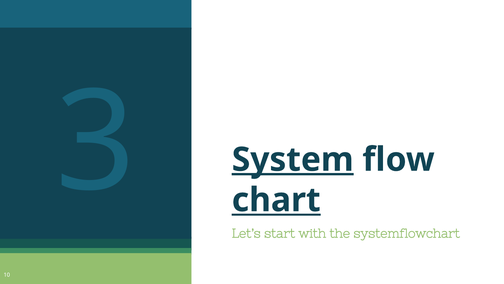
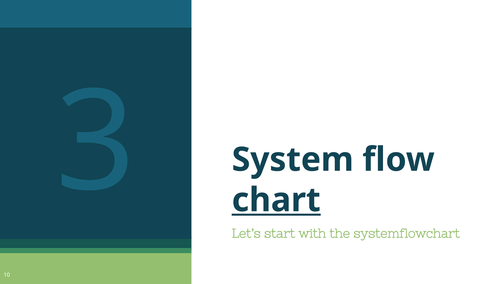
System underline: present -> none
